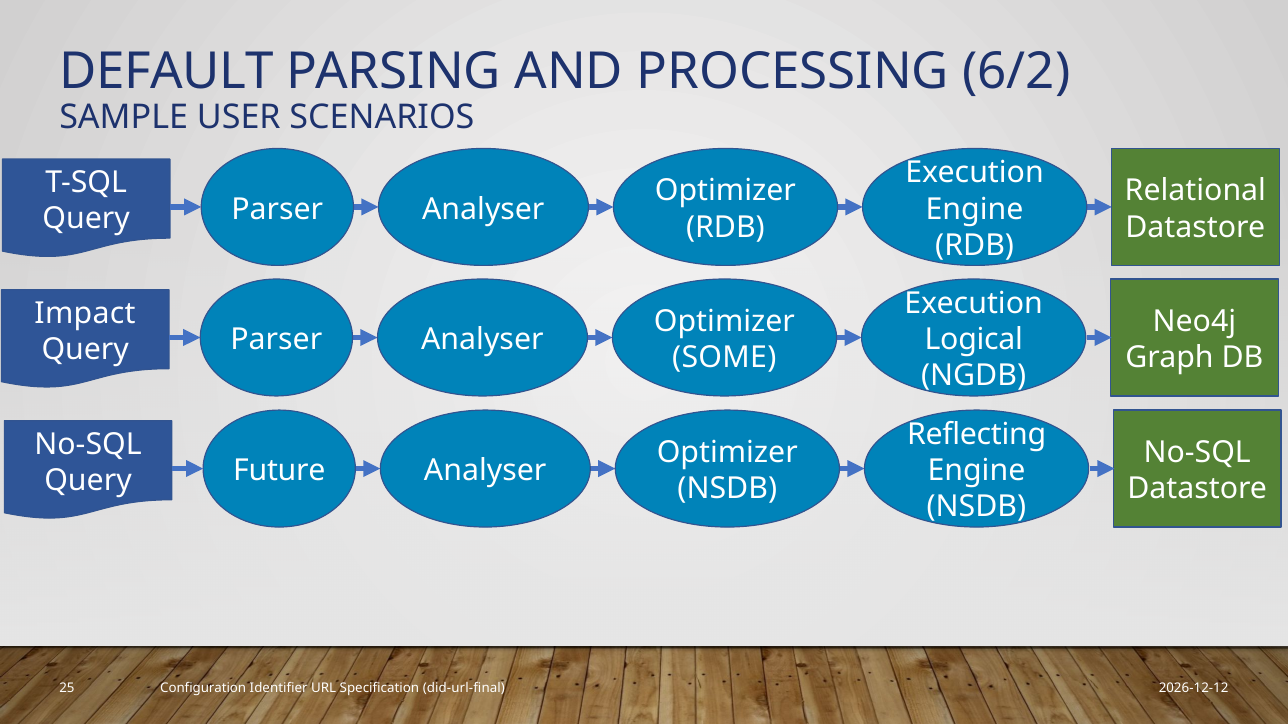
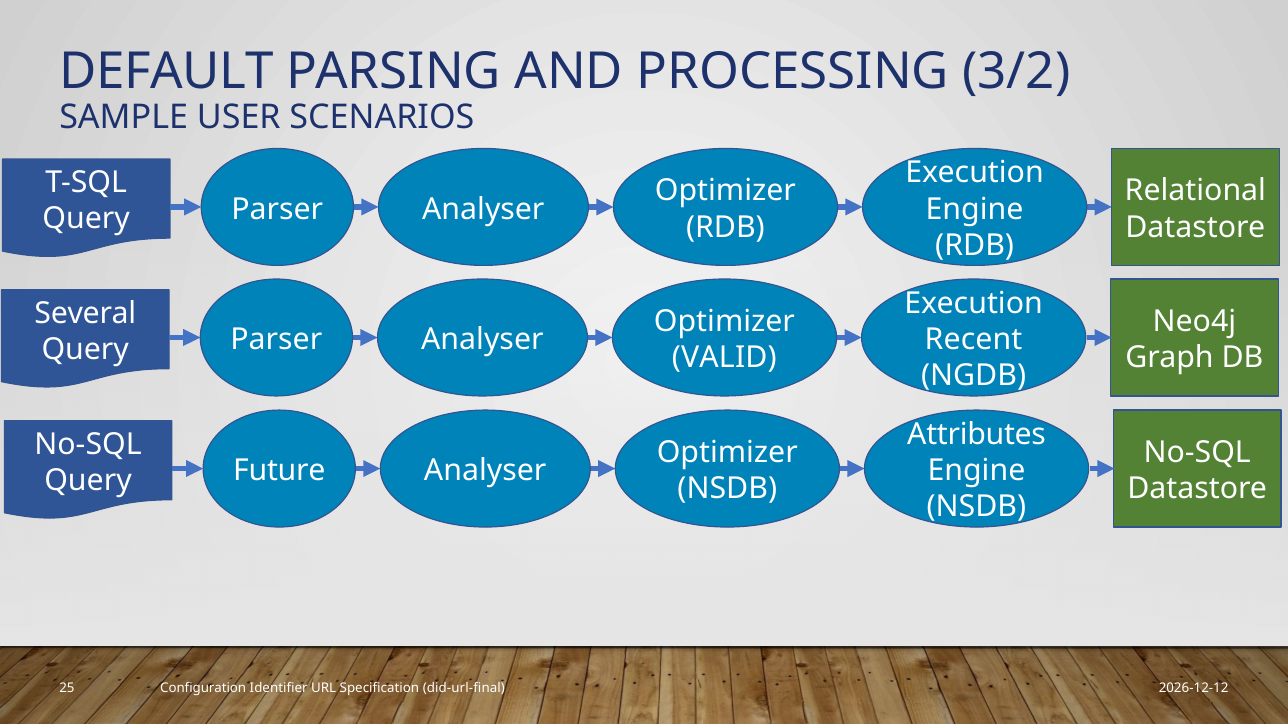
6/2: 6/2 -> 3/2
Impact: Impact -> Several
Logical: Logical -> Recent
SOME: SOME -> VALID
Reflecting: Reflecting -> Attributes
